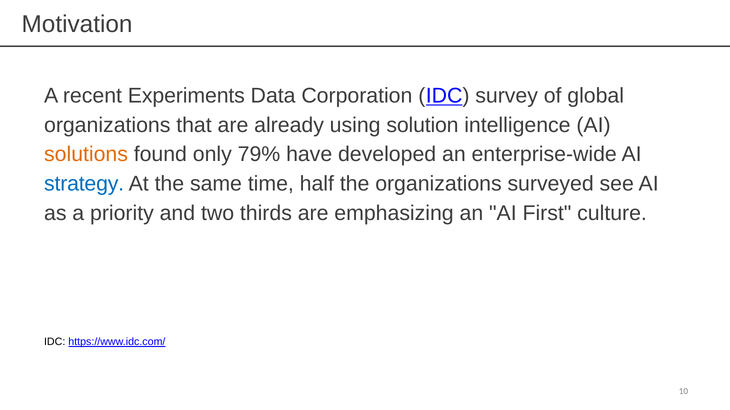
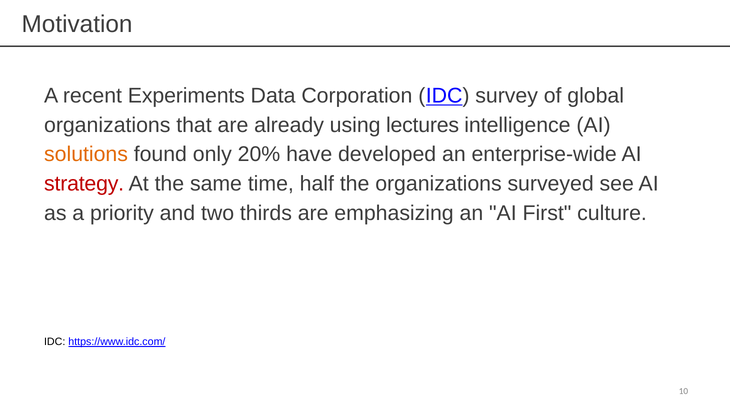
solution: solution -> lectures
79%: 79% -> 20%
strategy colour: blue -> red
